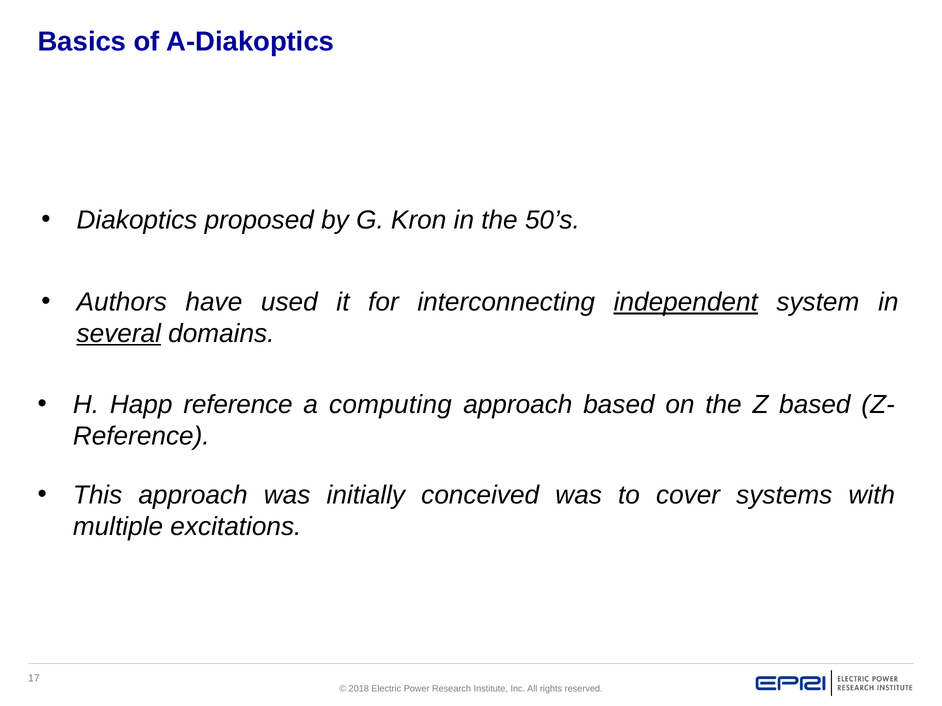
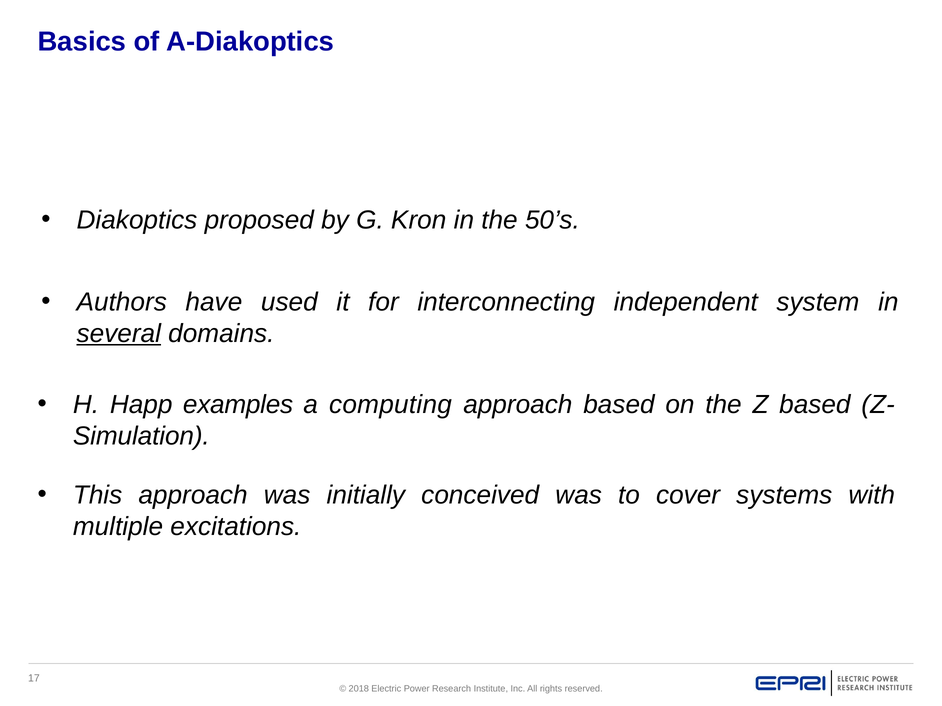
independent underline: present -> none
Happ reference: reference -> examples
Reference at (141, 436): Reference -> Simulation
